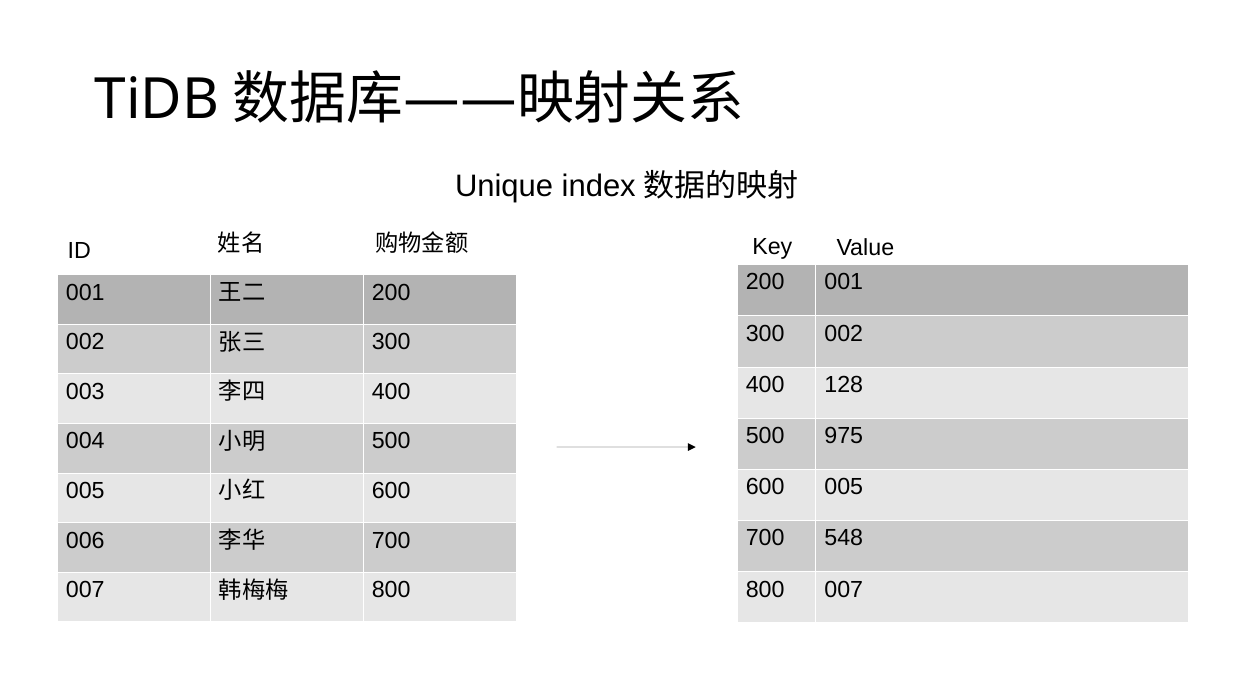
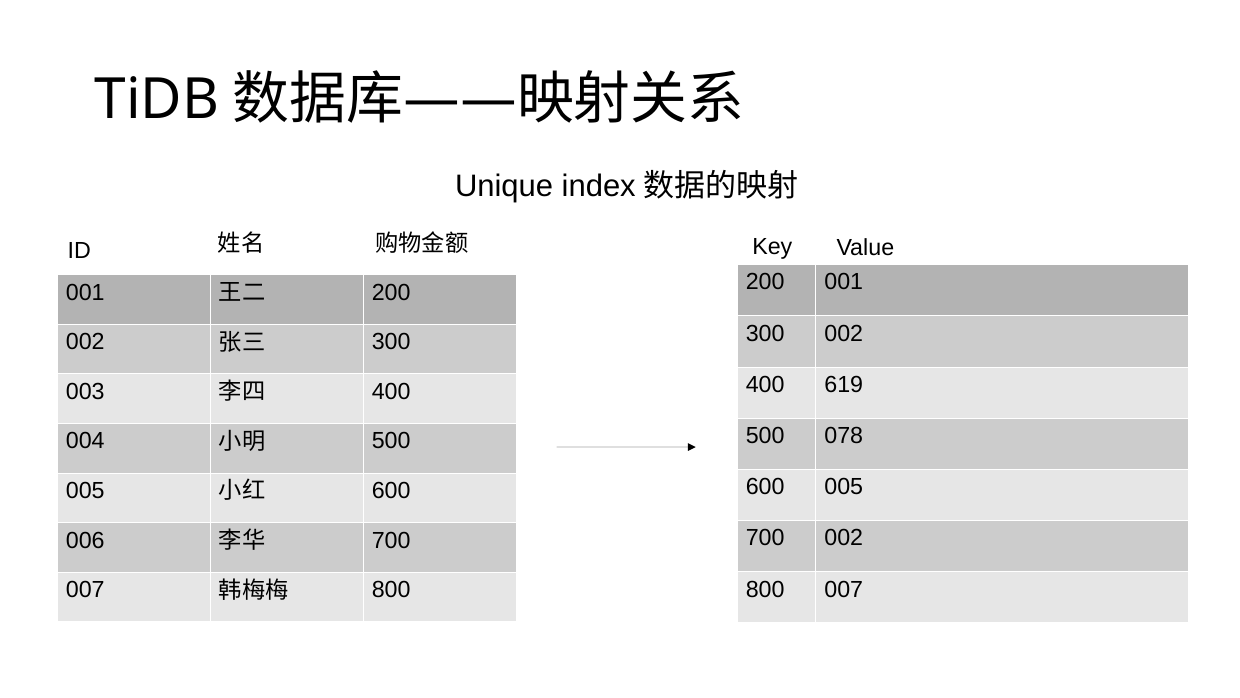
128: 128 -> 619
975: 975 -> 078
700 548: 548 -> 002
